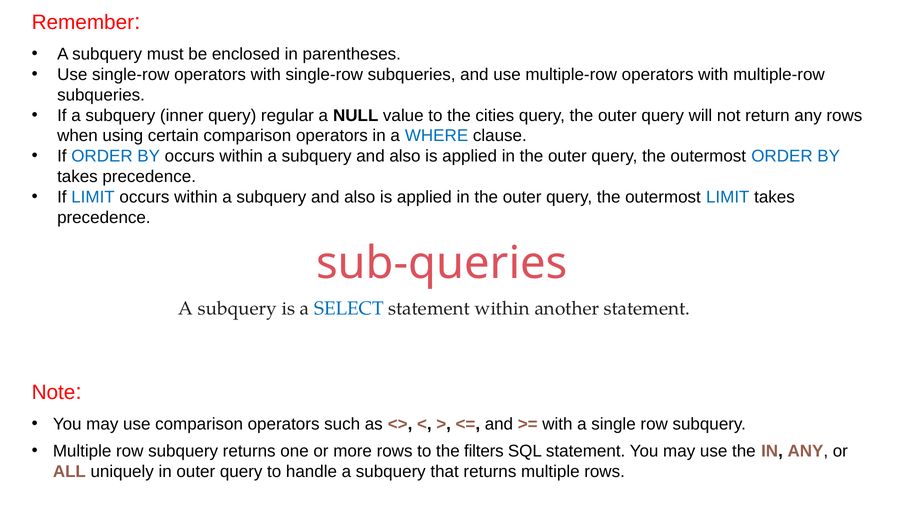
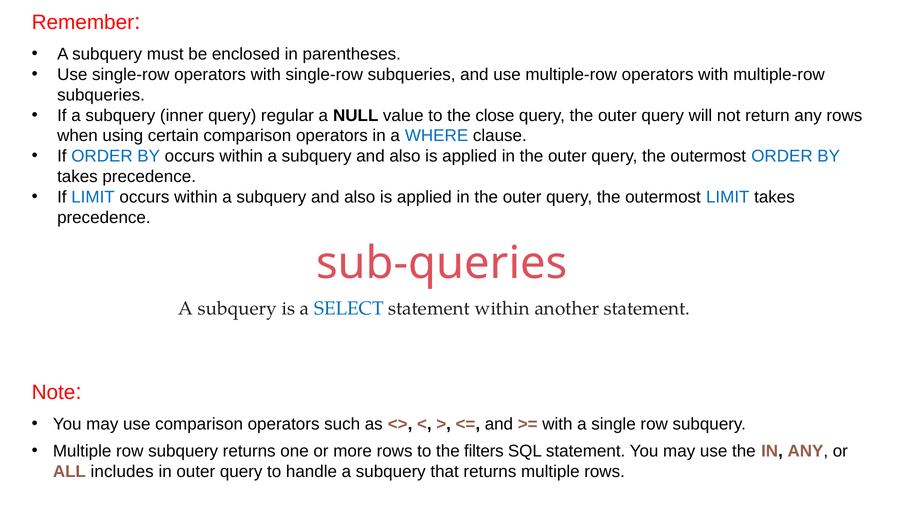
cities: cities -> close
uniquely: uniquely -> includes
